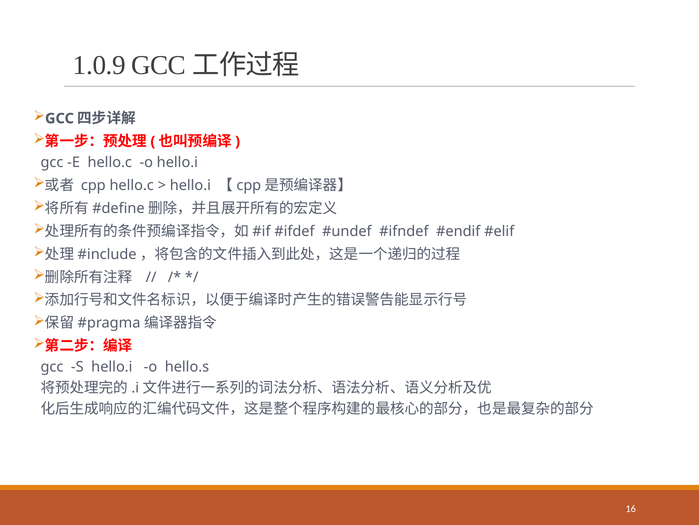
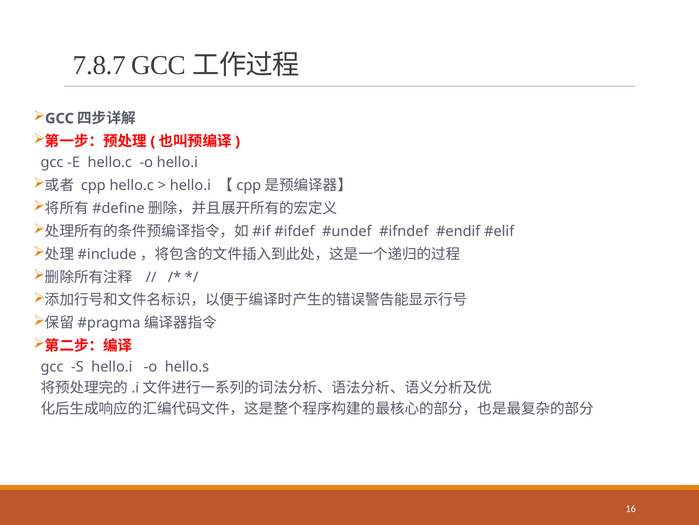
1.0.9: 1.0.9 -> 7.8.7
